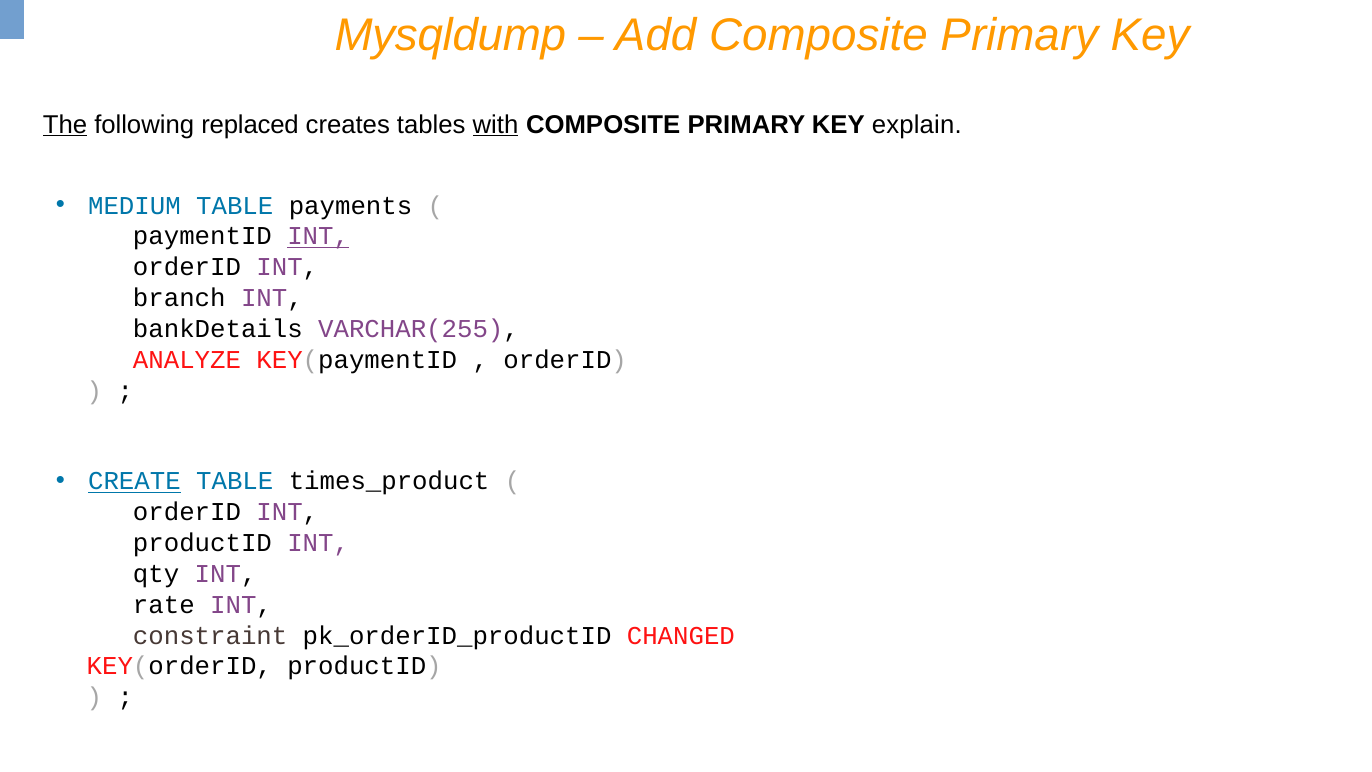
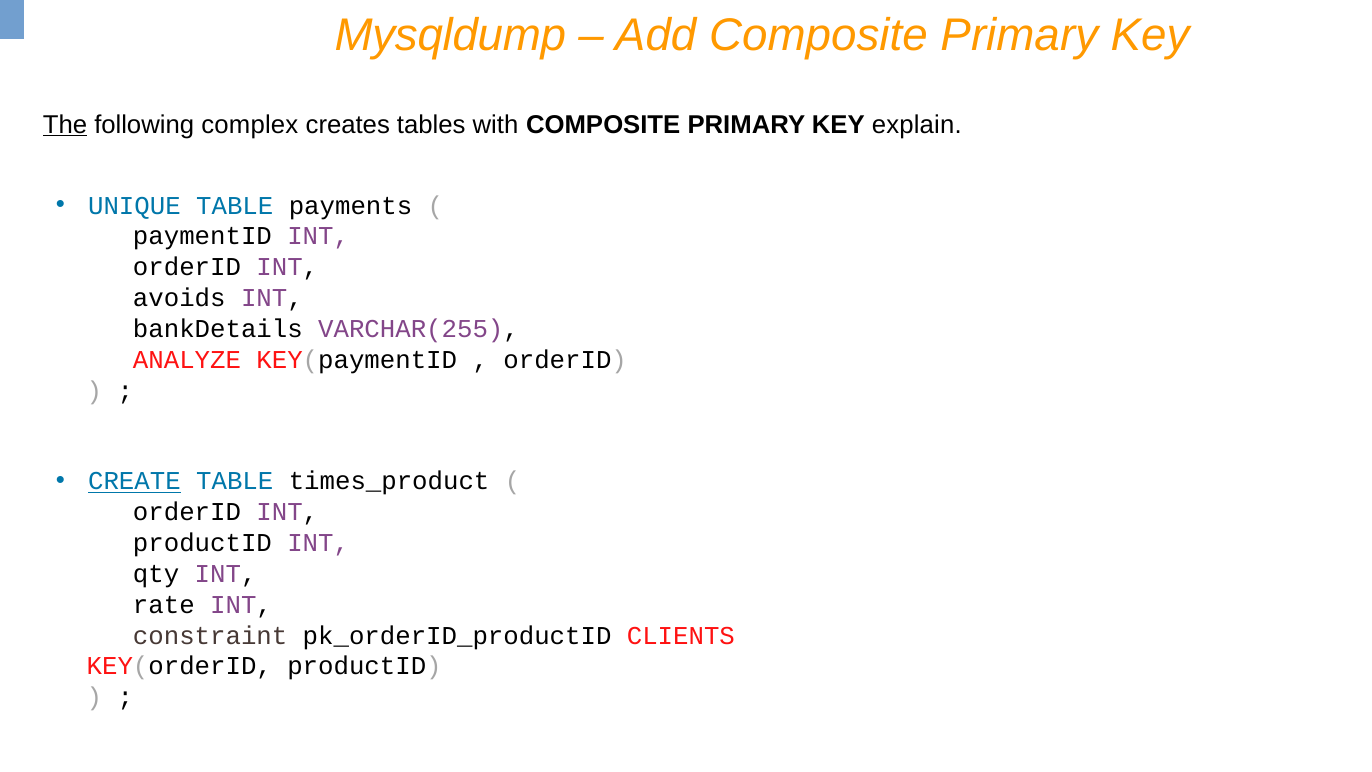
replaced: replaced -> complex
with underline: present -> none
MEDIUM: MEDIUM -> UNIQUE
INT at (318, 236) underline: present -> none
branch: branch -> avoids
CHANGED: CHANGED -> CLIENTS
